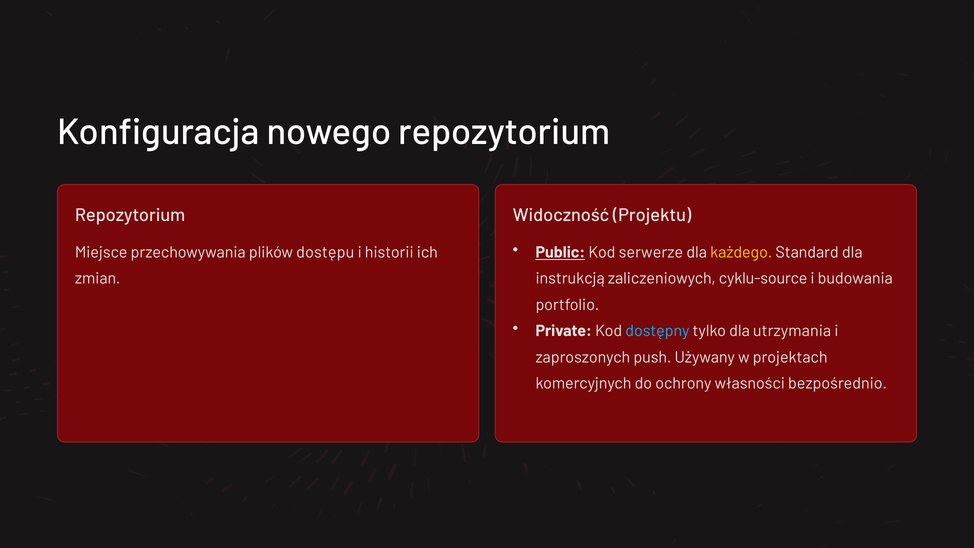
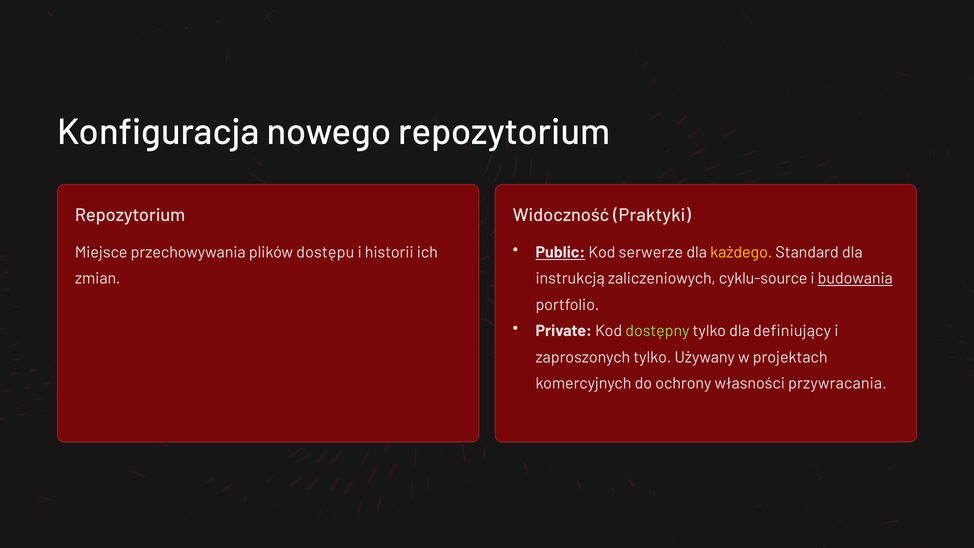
Projektu: Projektu -> Praktyki
budowania underline: none -> present
dostępny colour: light blue -> light green
utrzymania: utrzymania -> definiujący
zaproszonych push: push -> tylko
bezpośrednio: bezpośrednio -> przywracania
